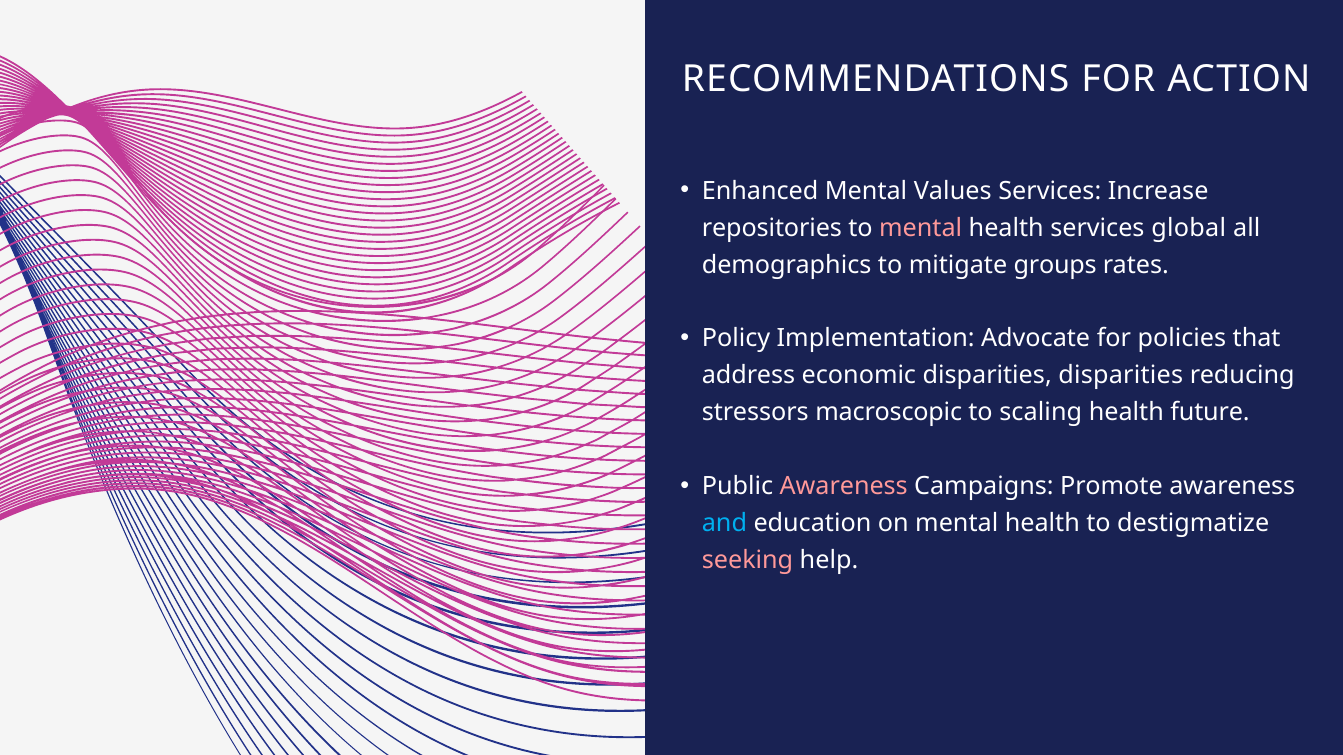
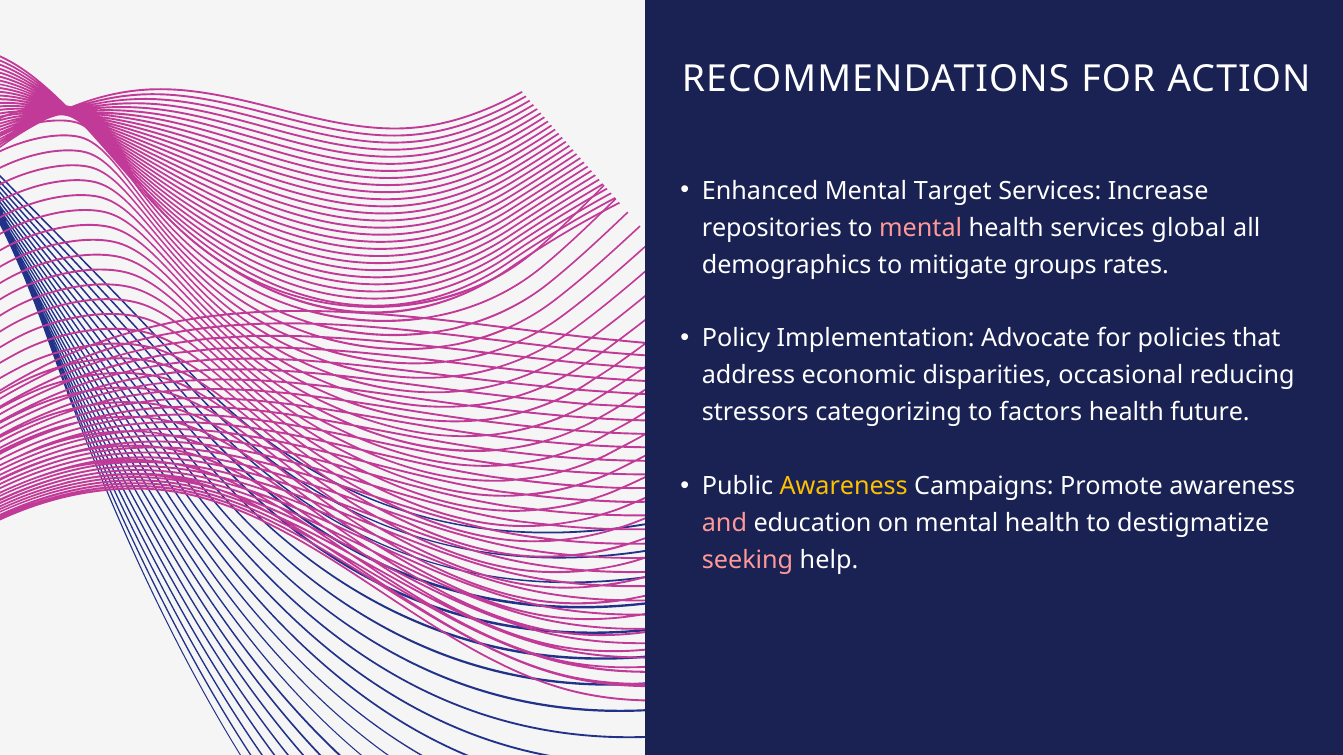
Values: Values -> Target
disparities disparities: disparities -> occasional
macroscopic: macroscopic -> categorizing
scaling: scaling -> factors
Awareness at (844, 487) colour: pink -> yellow
and colour: light blue -> pink
